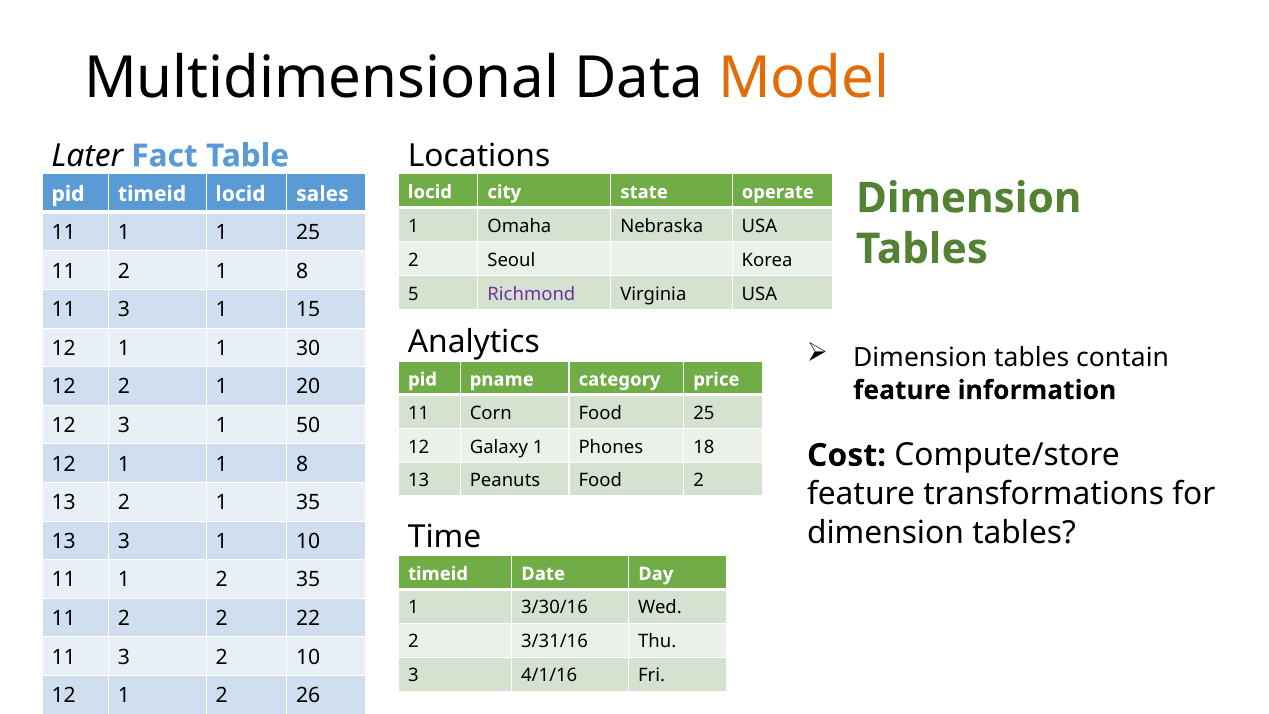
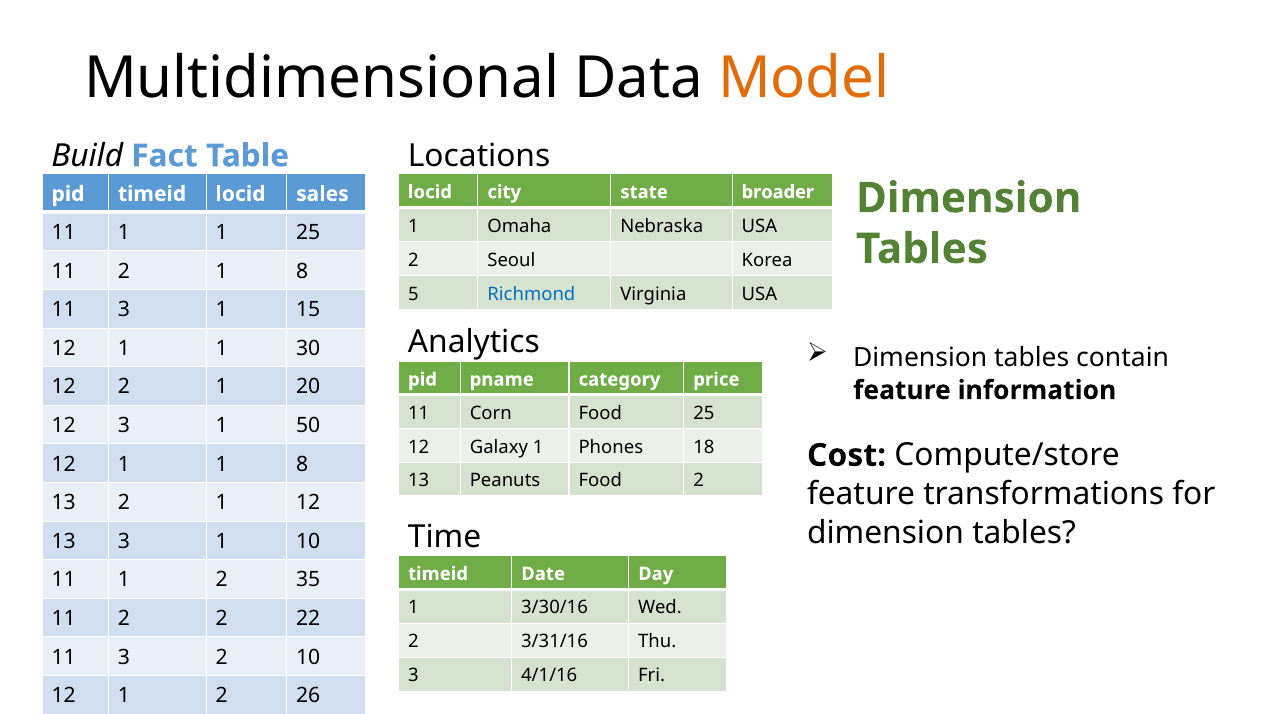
Later: Later -> Build
operate: operate -> broader
Richmond colour: purple -> blue
1 35: 35 -> 12
